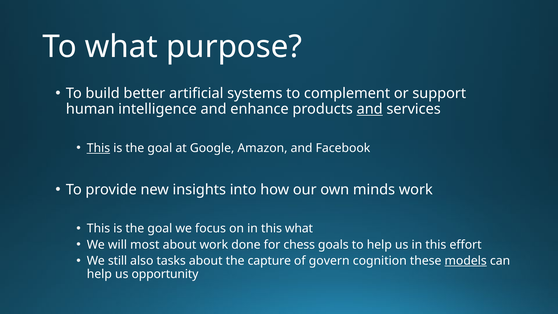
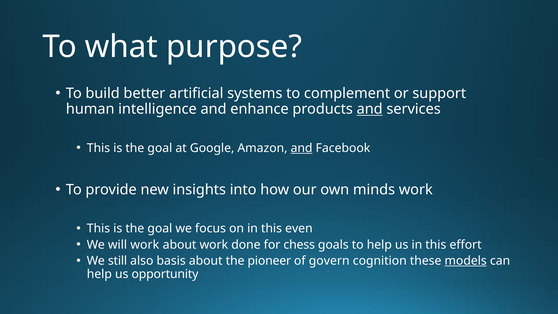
This at (98, 148) underline: present -> none
and at (302, 148) underline: none -> present
this what: what -> even
will most: most -> work
tasks: tasks -> basis
capture: capture -> pioneer
